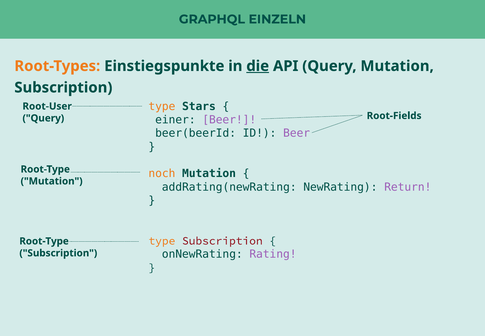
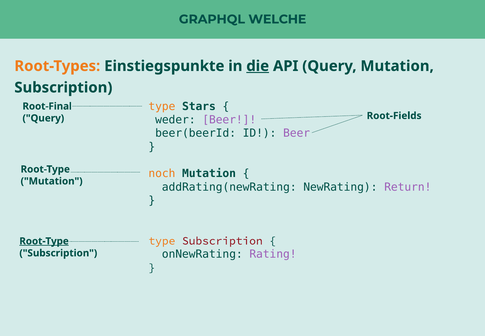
EINZELN: EINZELN -> WELCHE
Root-User: Root-User -> Root-Final
einer: einer -> weder
Root-Type at (44, 241) underline: none -> present
